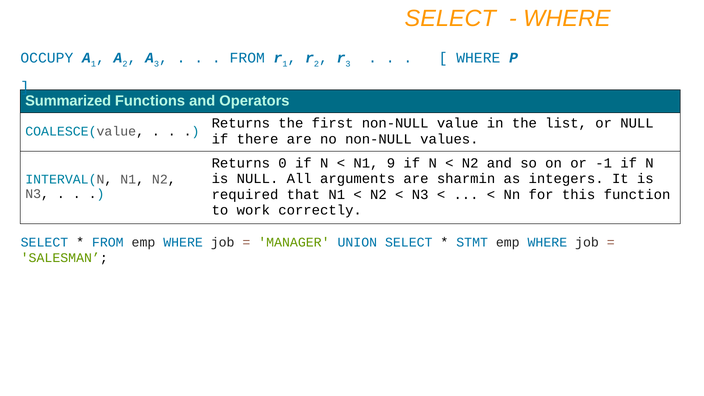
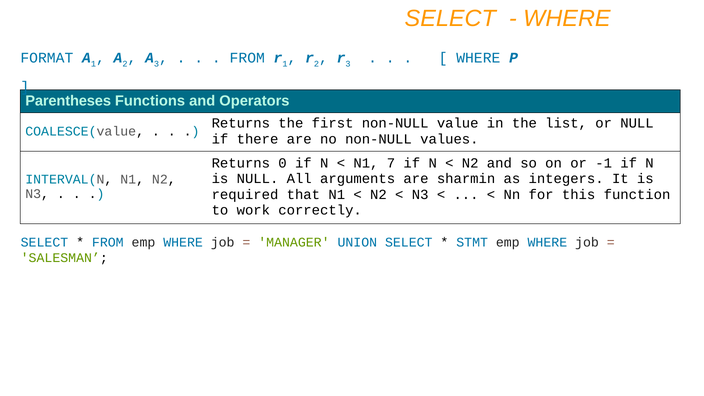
OCCUPY: OCCUPY -> FORMAT
Summarized: Summarized -> Parentheses
9: 9 -> 7
